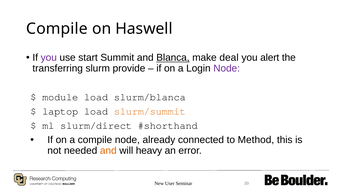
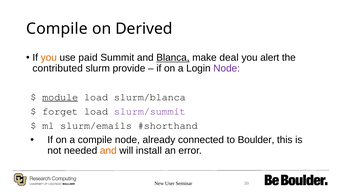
Haswell: Haswell -> Derived
you at (49, 58) colour: purple -> orange
start: start -> paid
transferring: transferring -> contributed
module underline: none -> present
laptop: laptop -> forget
slurm/summit colour: orange -> purple
slurm/direct: slurm/direct -> slurm/emails
Method: Method -> Boulder
heavy: heavy -> install
